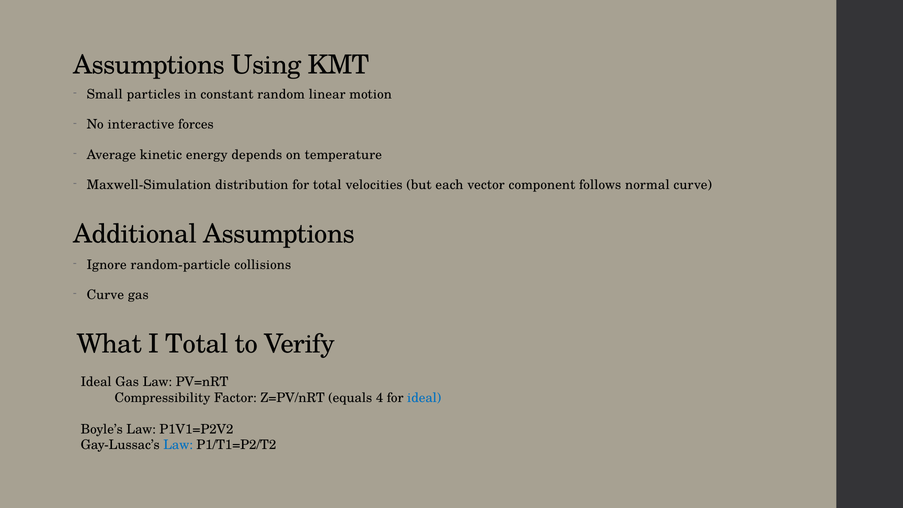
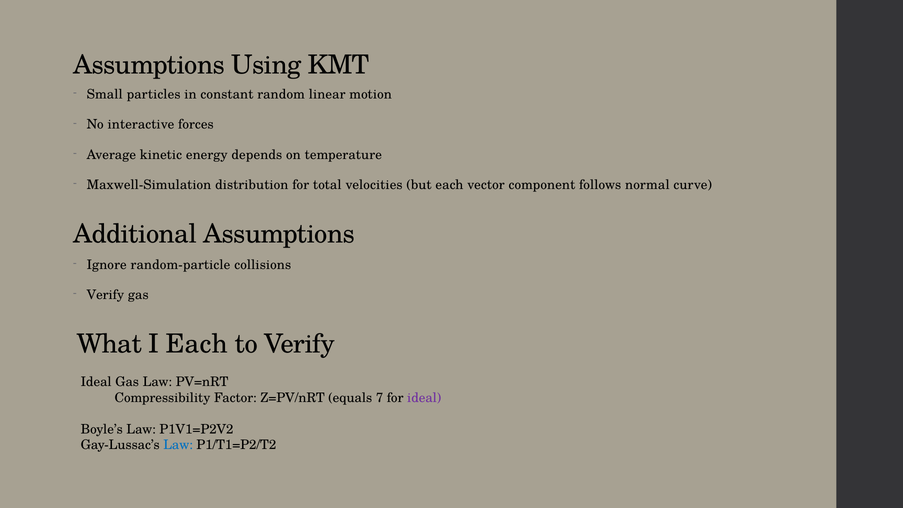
Curve at (105, 295): Curve -> Verify
I Total: Total -> Each
4: 4 -> 7
ideal at (424, 398) colour: blue -> purple
